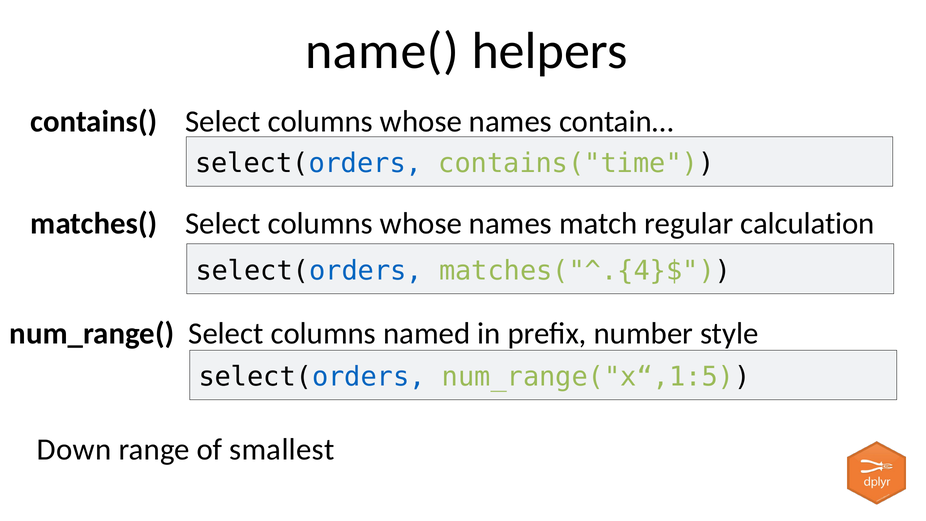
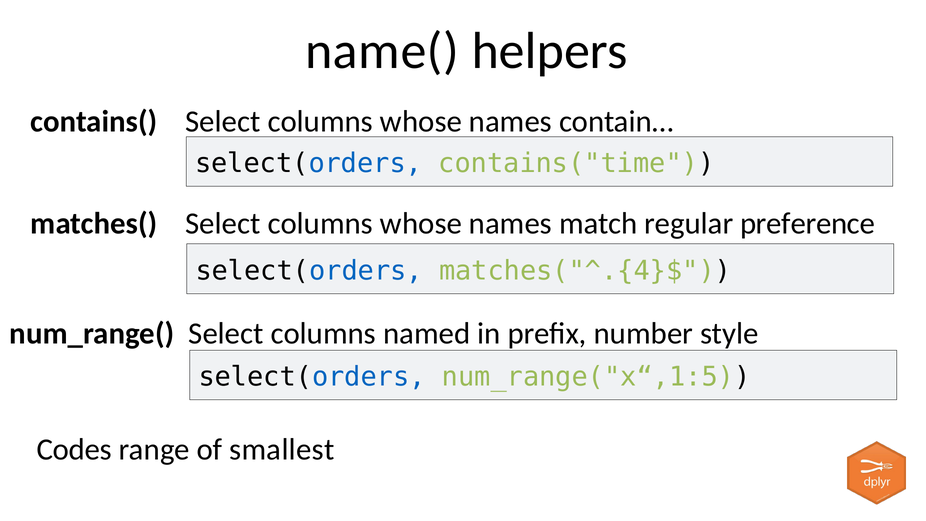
calculation: calculation -> preference
Down: Down -> Codes
